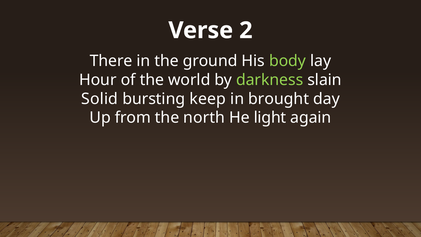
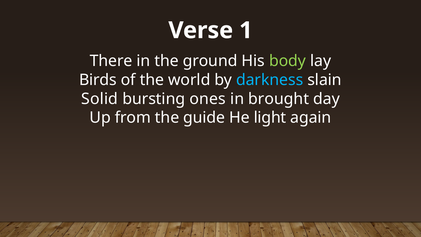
2: 2 -> 1
Hour: Hour -> Birds
darkness colour: light green -> light blue
keep: keep -> ones
north: north -> guide
